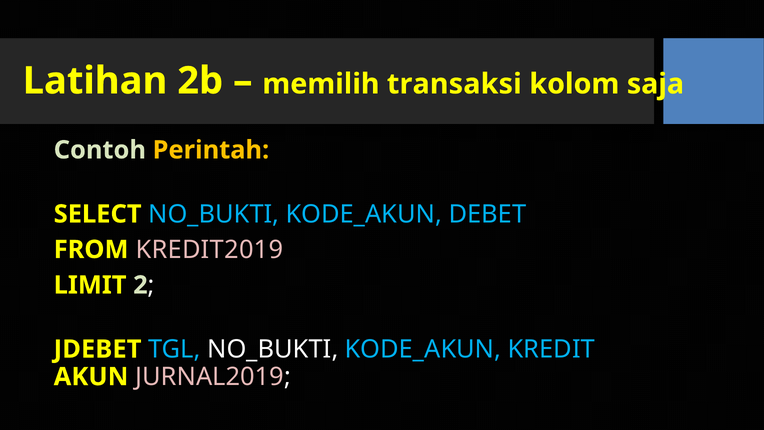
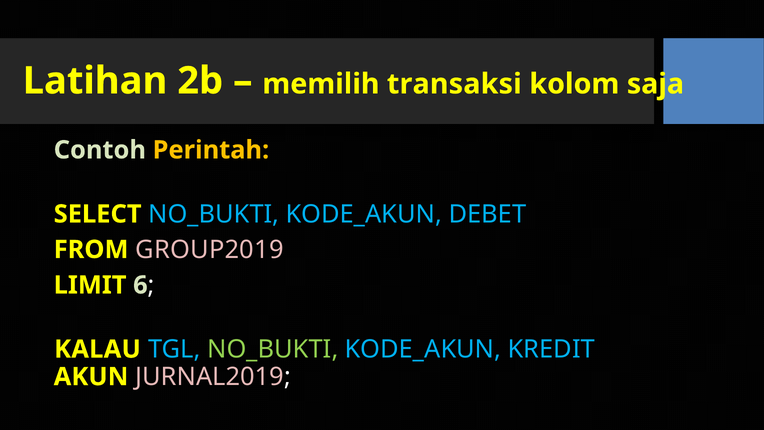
KREDIT2019: KREDIT2019 -> GROUP2019
2: 2 -> 6
JDEBET: JDEBET -> KALAU
NO_BUKTI at (273, 349) colour: white -> light green
